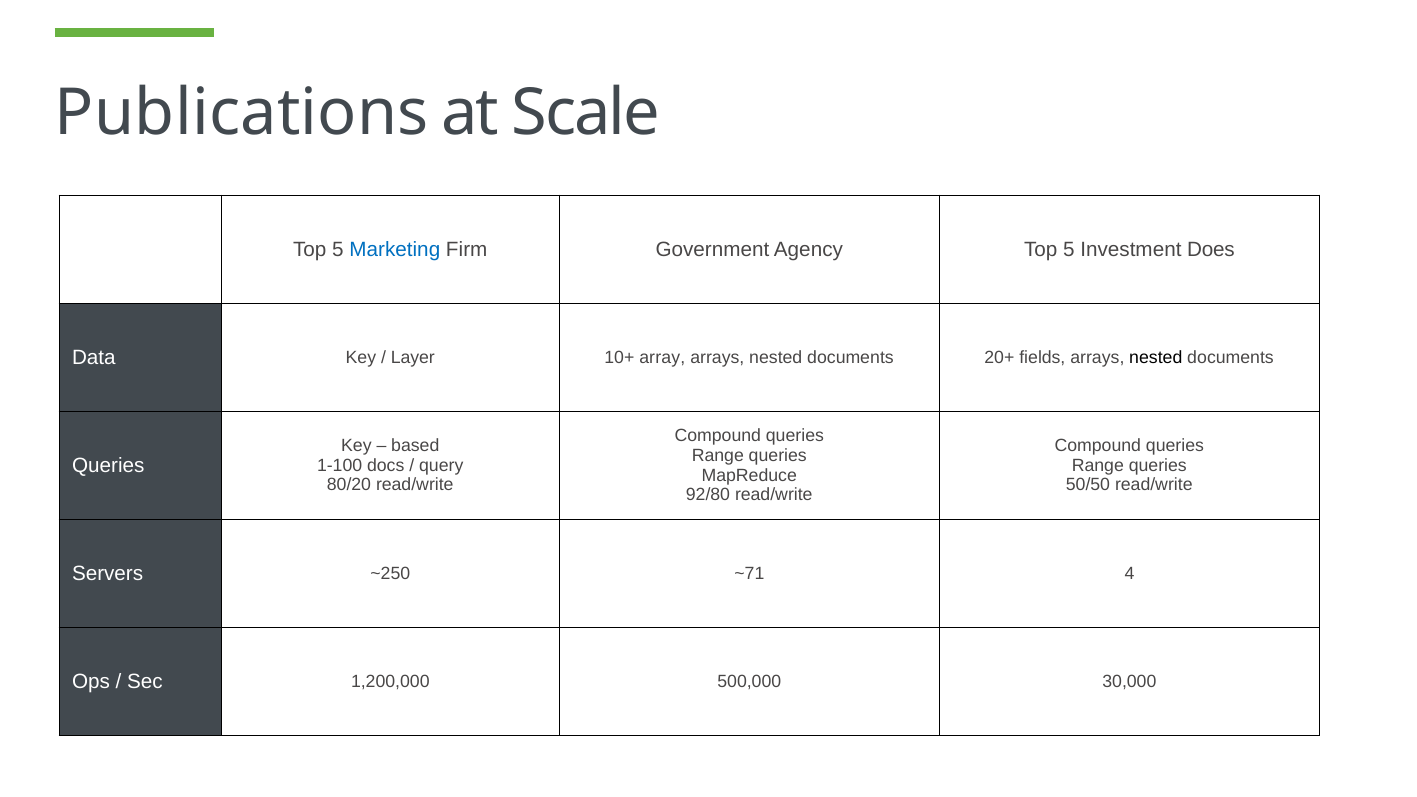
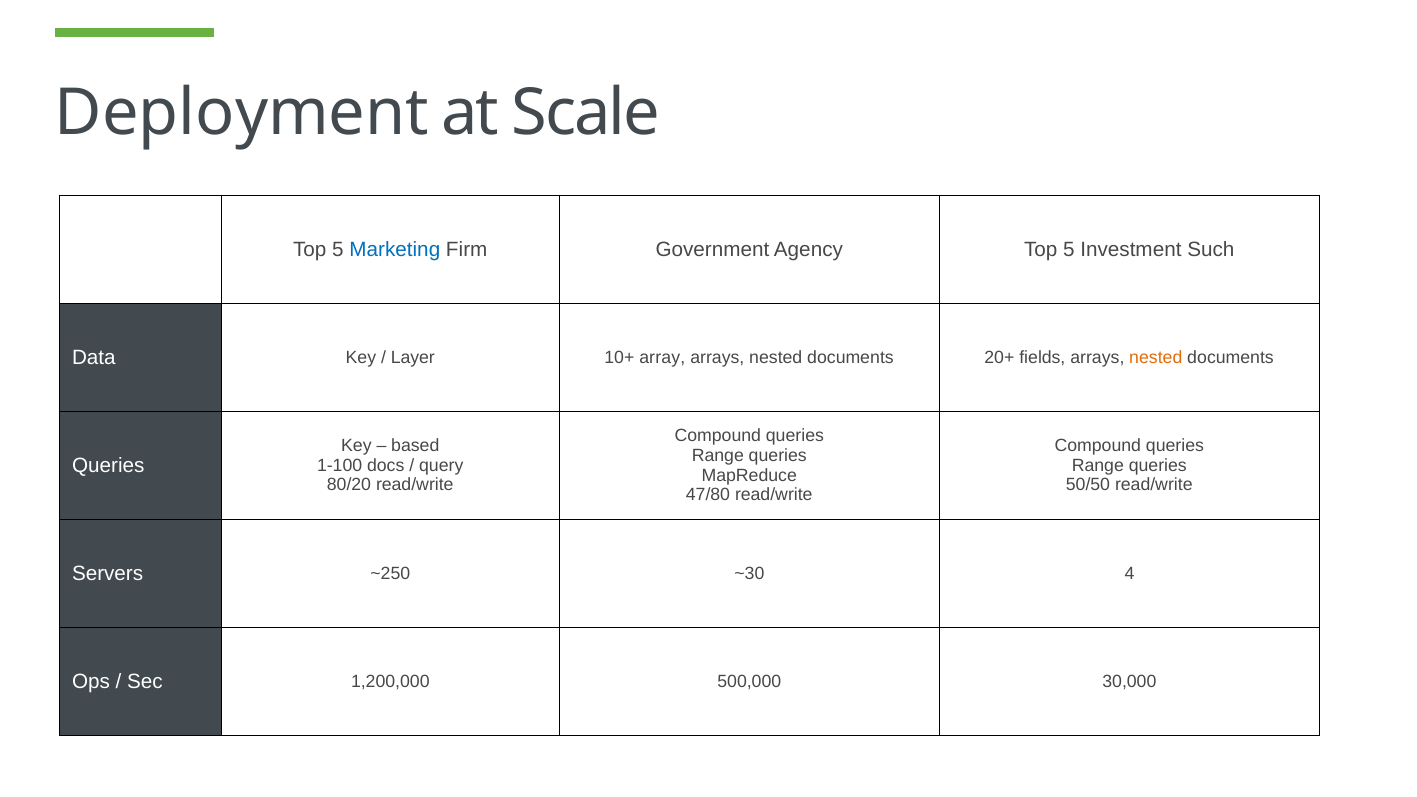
Publications: Publications -> Deployment
Does: Does -> Such
nested at (1156, 357) colour: black -> orange
92/80: 92/80 -> 47/80
~71: ~71 -> ~30
